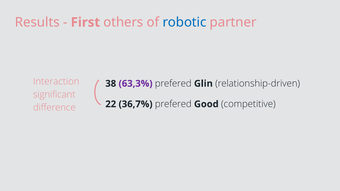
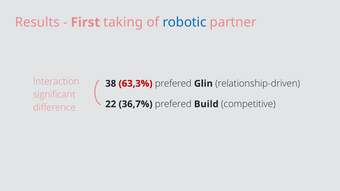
others: others -> taking
63,3% colour: purple -> red
Good: Good -> Build
